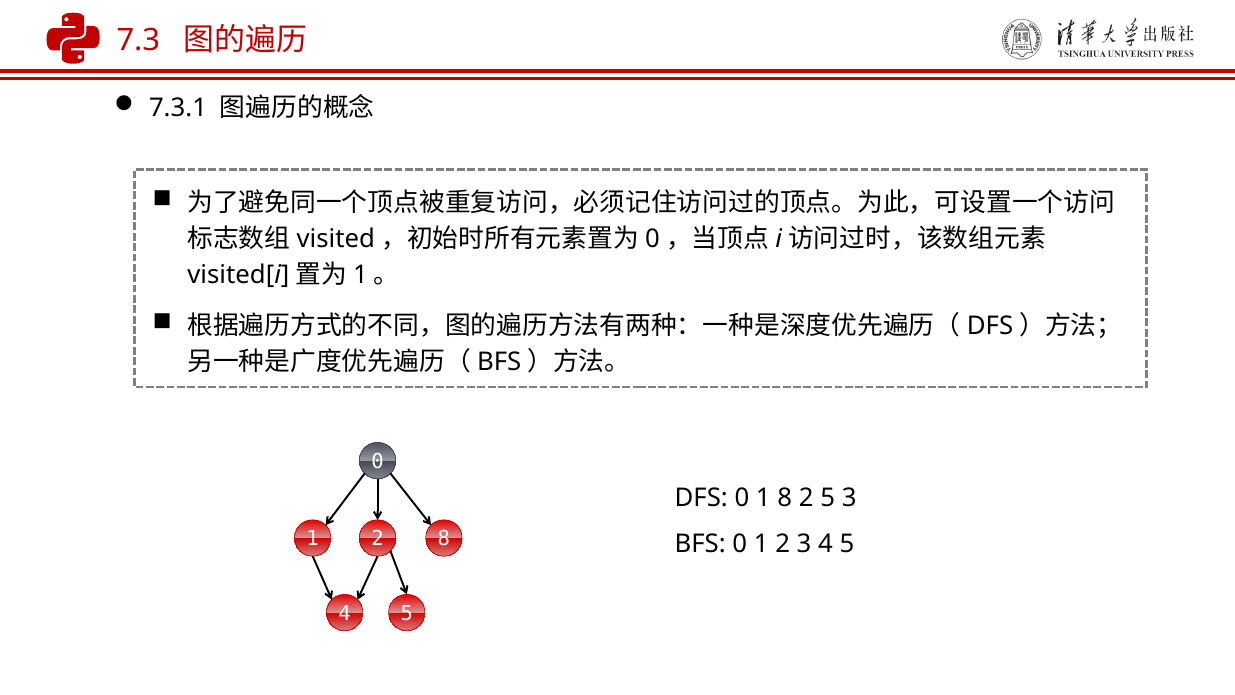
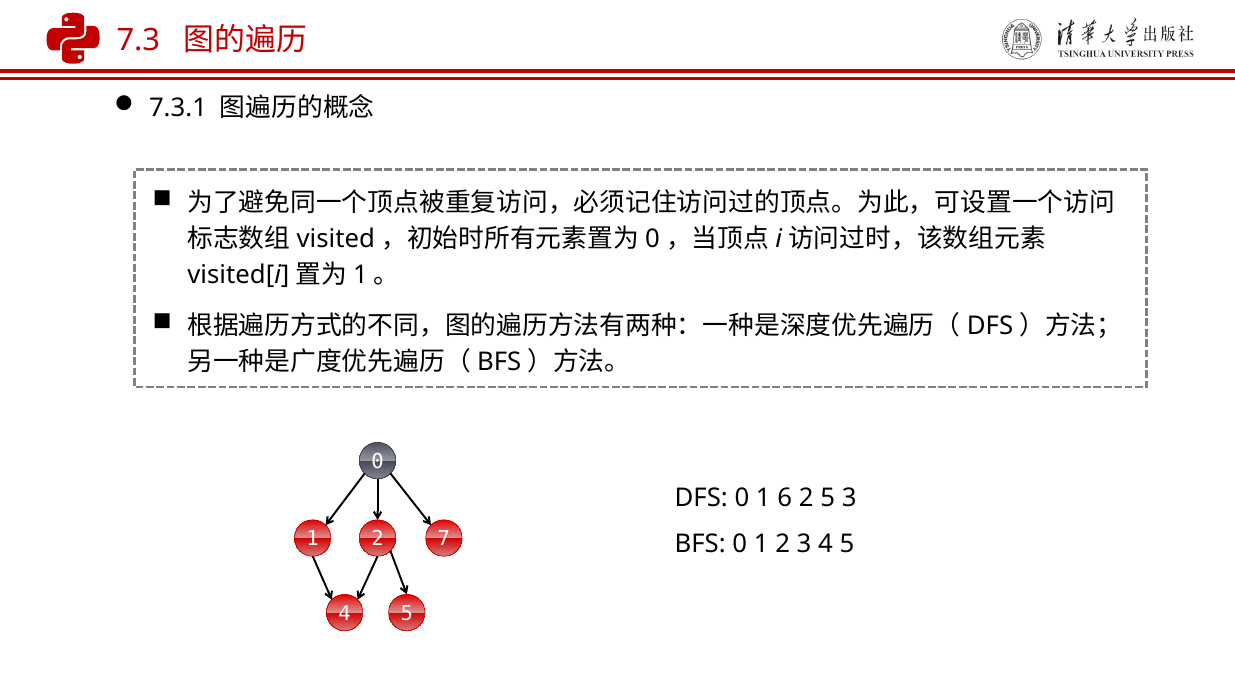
1 8: 8 -> 6
2 8: 8 -> 7
